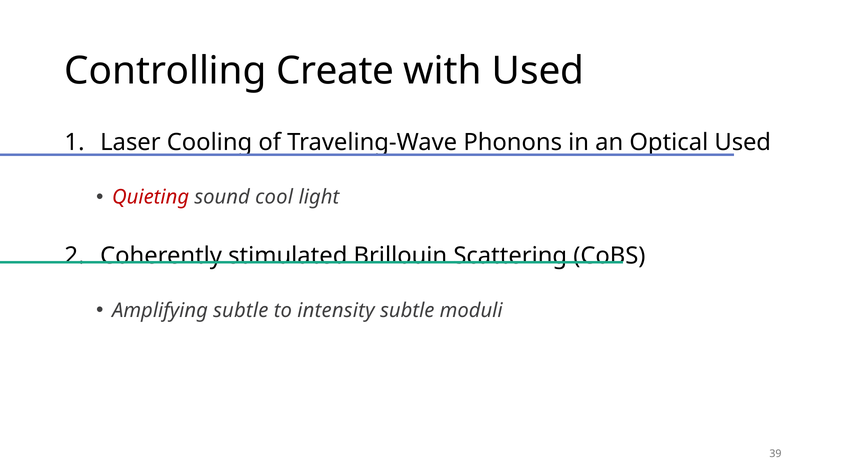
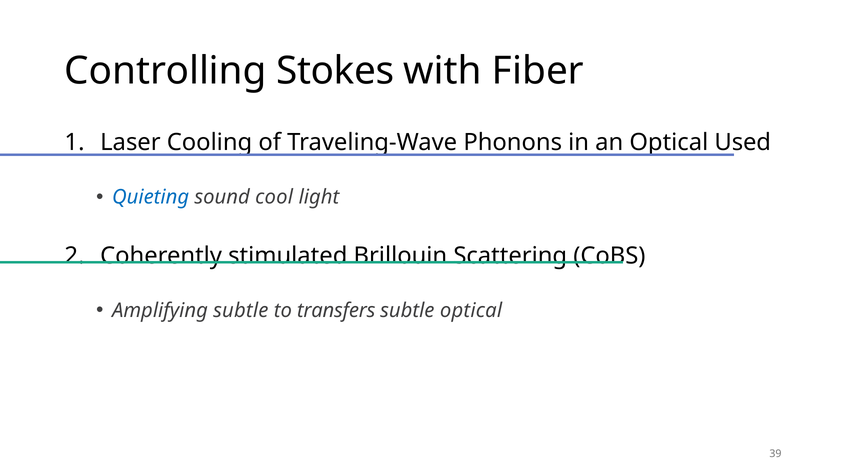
Create: Create -> Stokes
with Used: Used -> Fiber
Quieting colour: red -> blue
intensity: intensity -> transfers
subtle moduli: moduli -> optical
